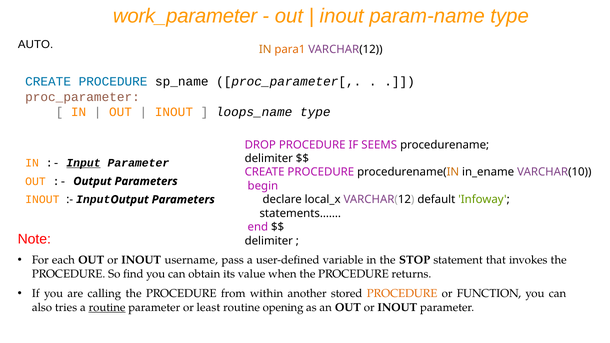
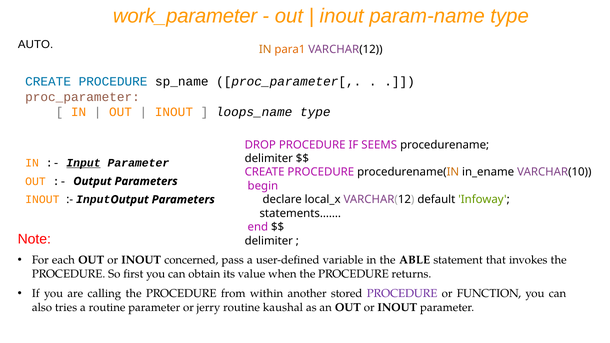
username: username -> concerned
STOP: STOP -> ABLE
find: find -> first
PROCEDURE at (402, 294) colour: orange -> purple
routine at (107, 308) underline: present -> none
least: least -> jerry
opening: opening -> kaushal
